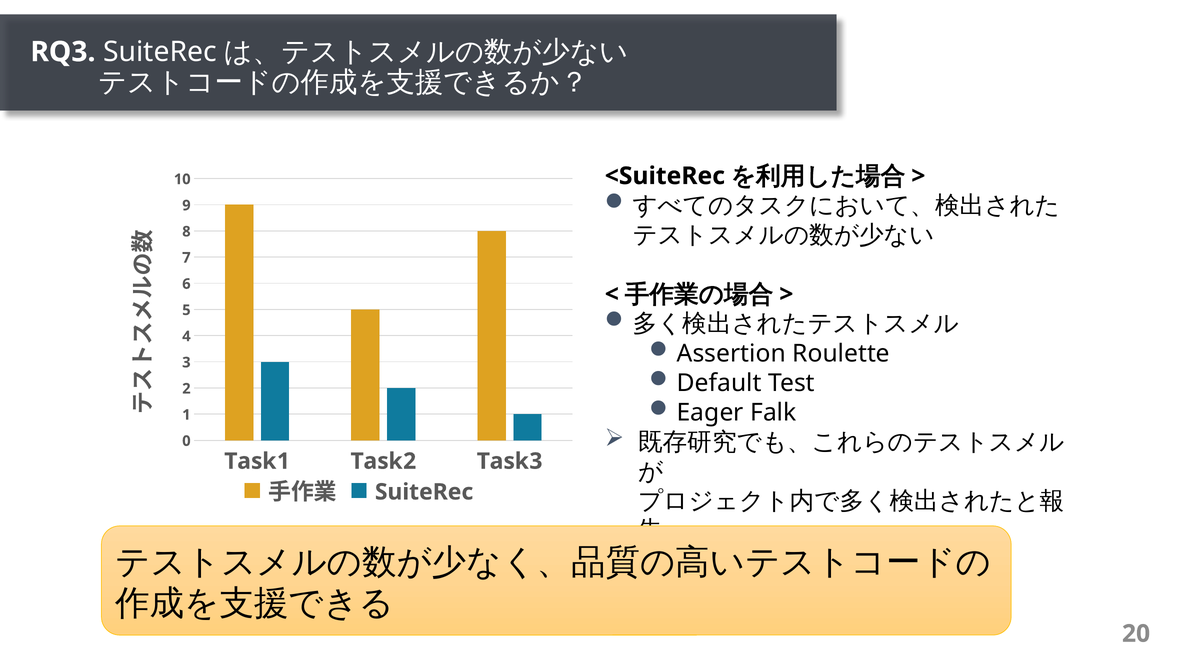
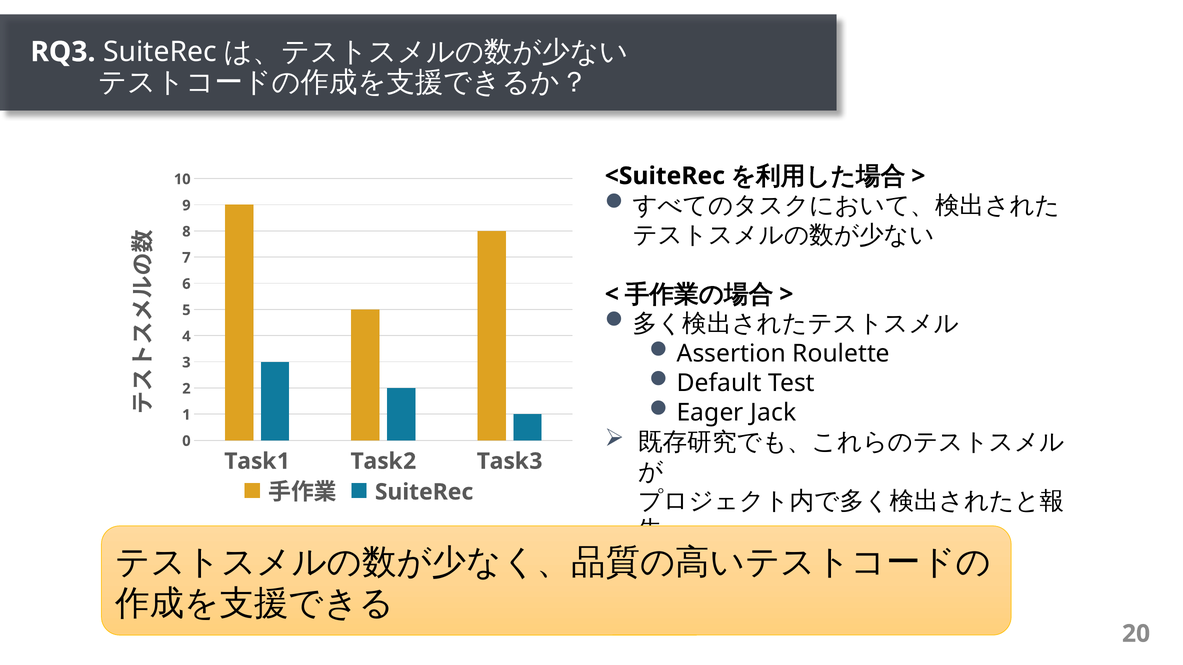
Falk: Falk -> Jack
